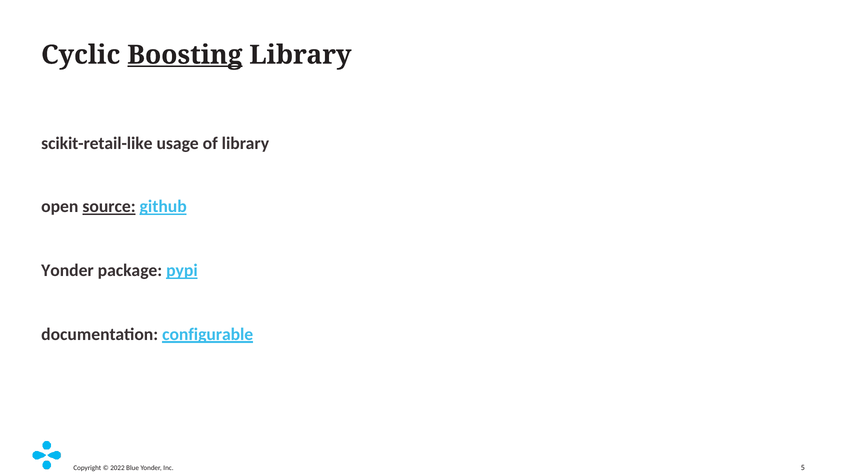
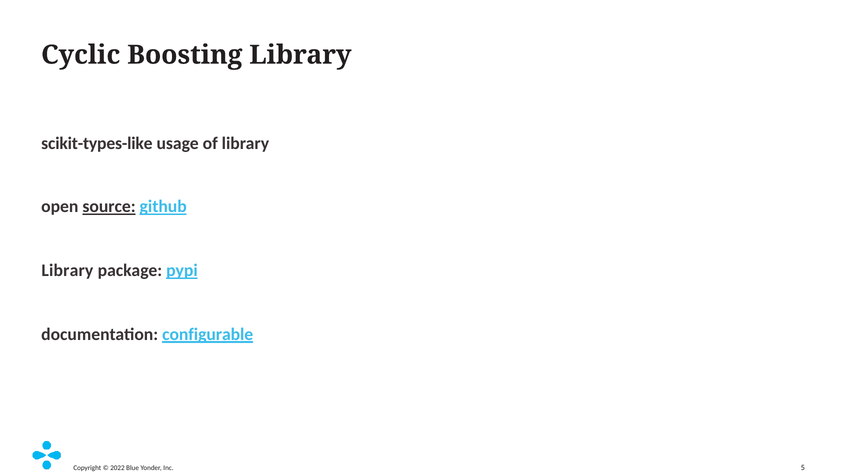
Boosting underline: present -> none
scikit-retail-like: scikit-retail-like -> scikit-types-like
Yonder at (67, 270): Yonder -> Library
